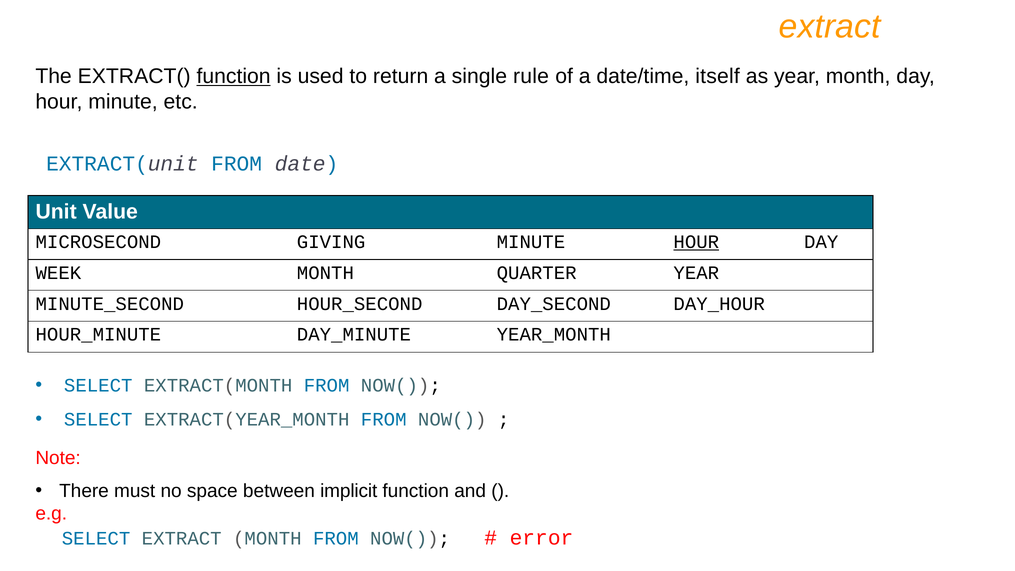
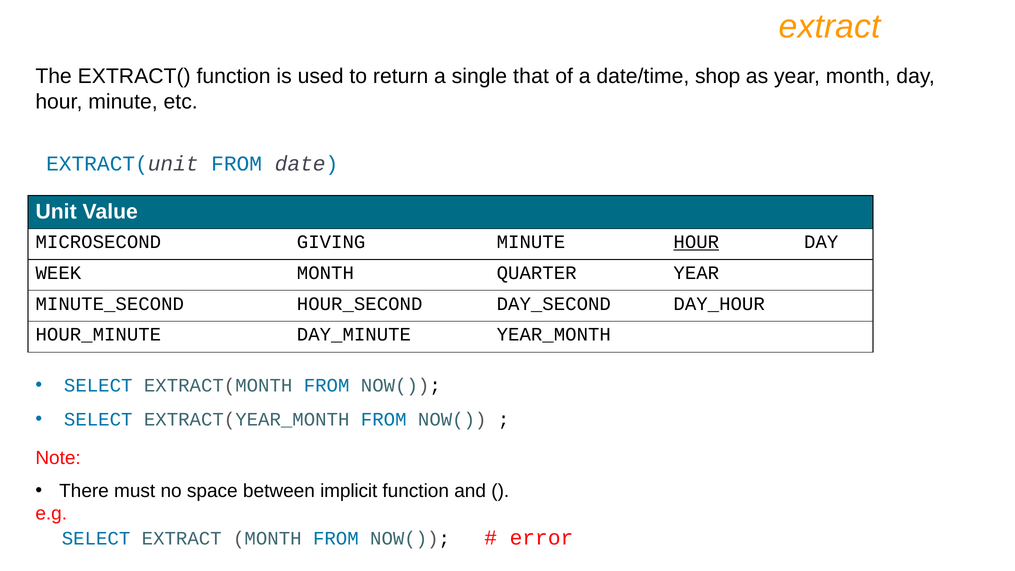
function at (234, 76) underline: present -> none
rule: rule -> that
itself: itself -> shop
